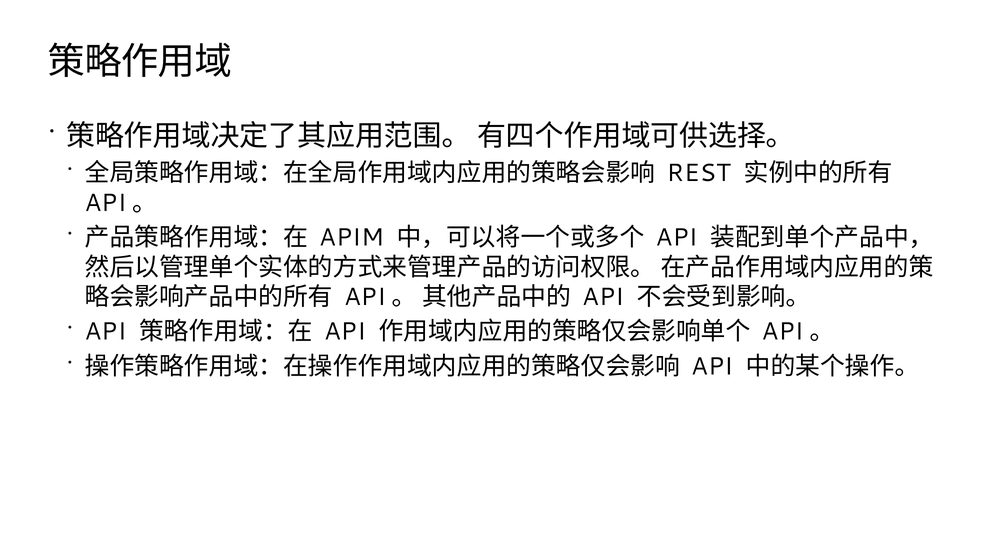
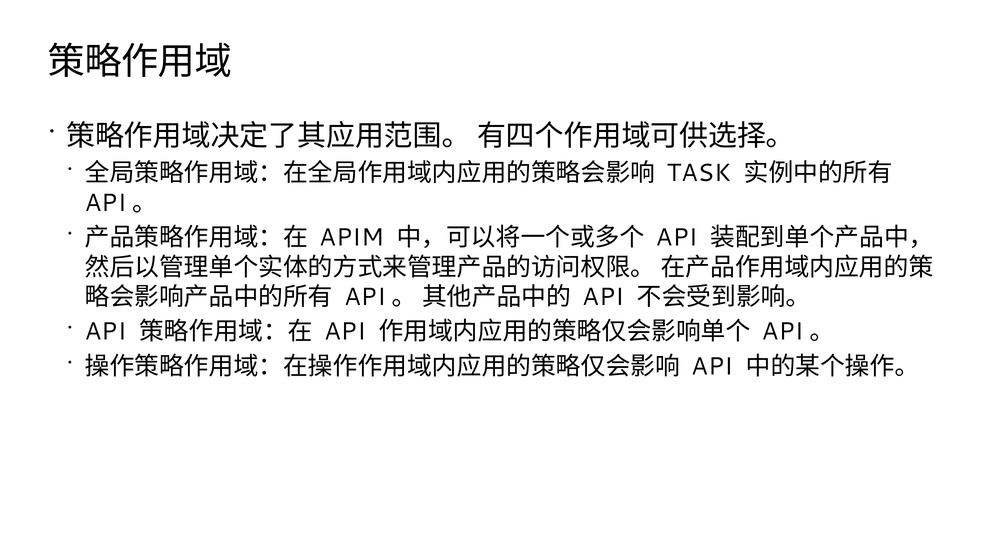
REST: REST -> TASK
